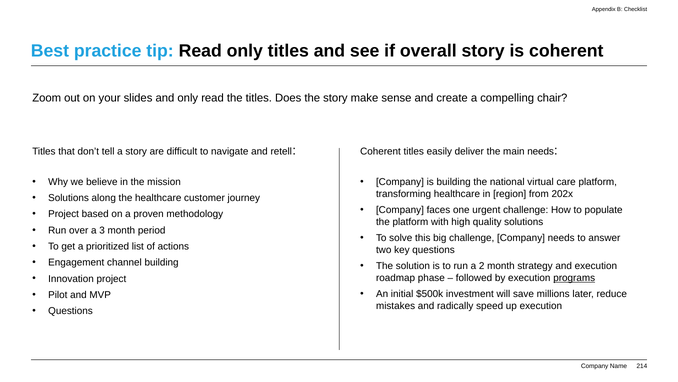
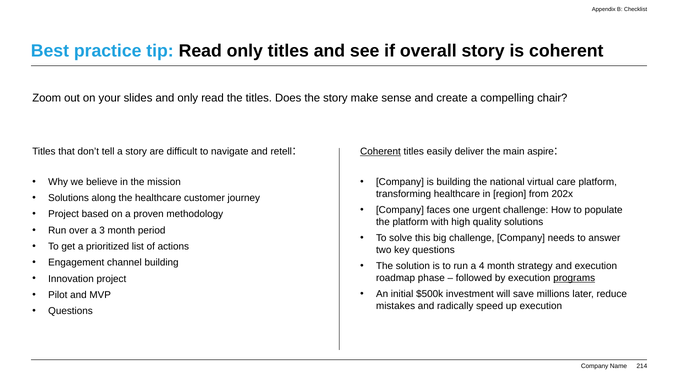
Coherent at (380, 151) underline: none -> present
main needs: needs -> aspire
2: 2 -> 4
